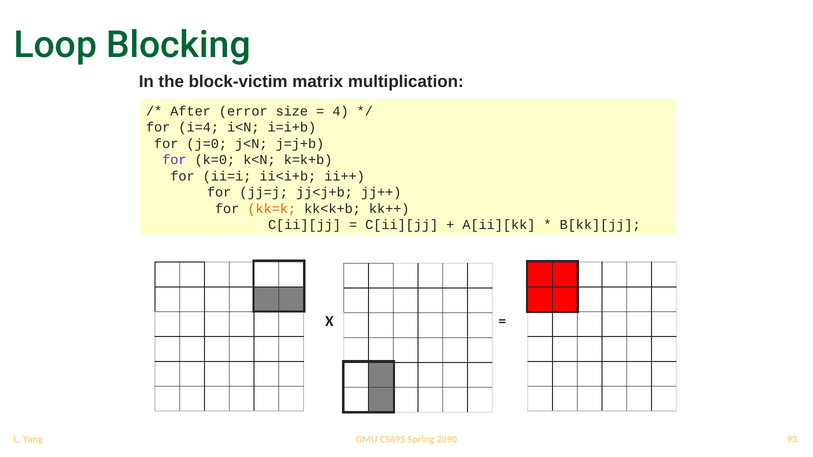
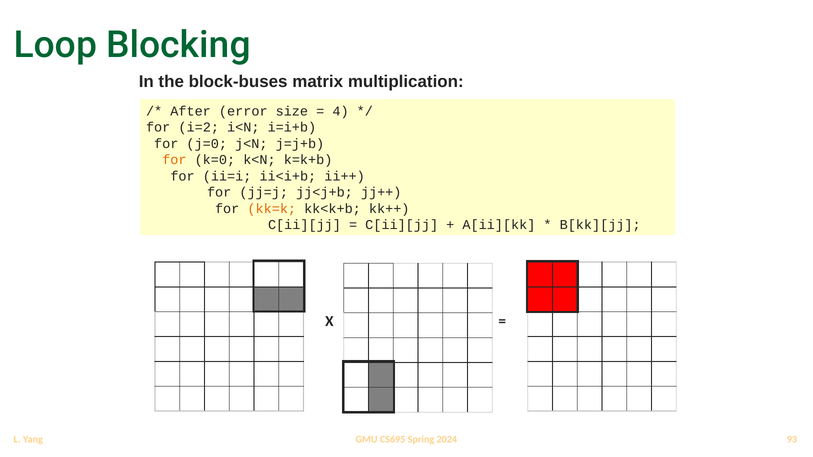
block-victim: block-victim -> block-buses
i=4: i=4 -> i=2
for at (174, 160) colour: purple -> orange
2090: 2090 -> 2024
